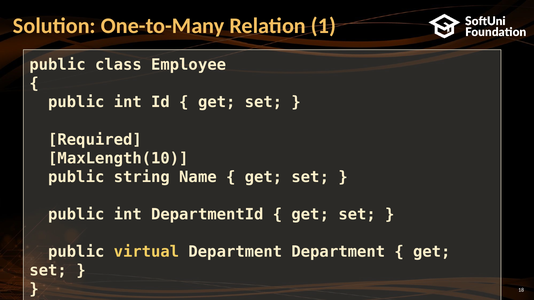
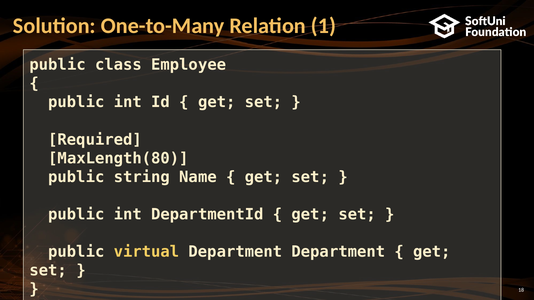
MaxLength(10: MaxLength(10 -> MaxLength(80
